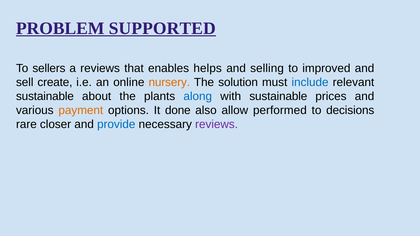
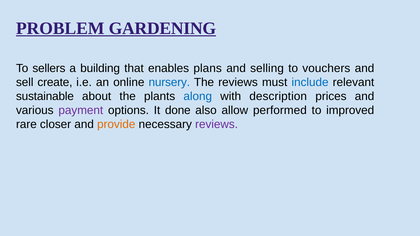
SUPPORTED: SUPPORTED -> GARDENING
a reviews: reviews -> building
helps: helps -> plans
improved: improved -> vouchers
nursery colour: orange -> blue
The solution: solution -> reviews
with sustainable: sustainable -> description
payment colour: orange -> purple
decisions: decisions -> improved
provide colour: blue -> orange
